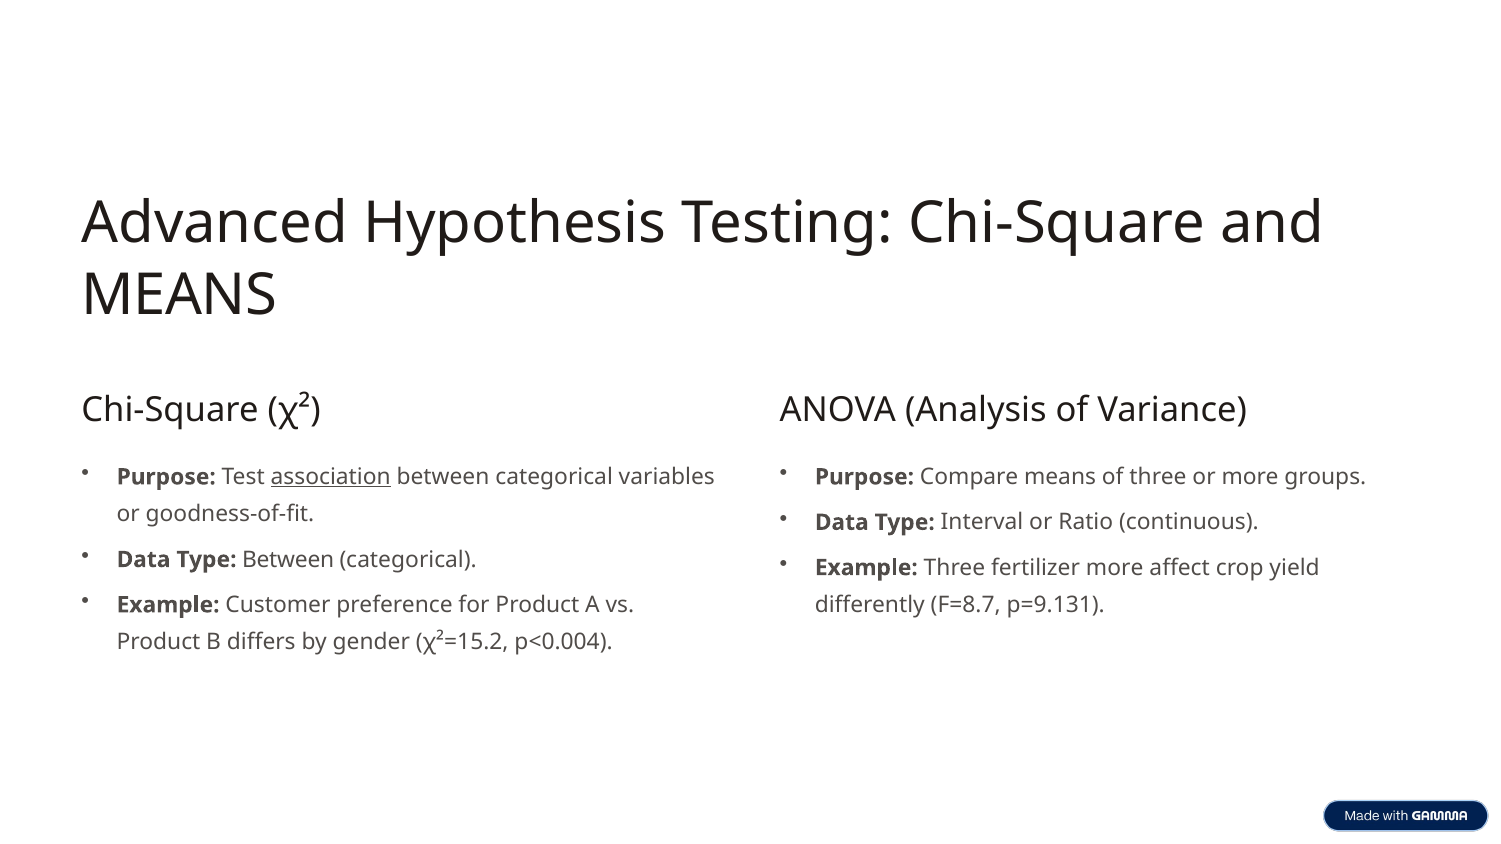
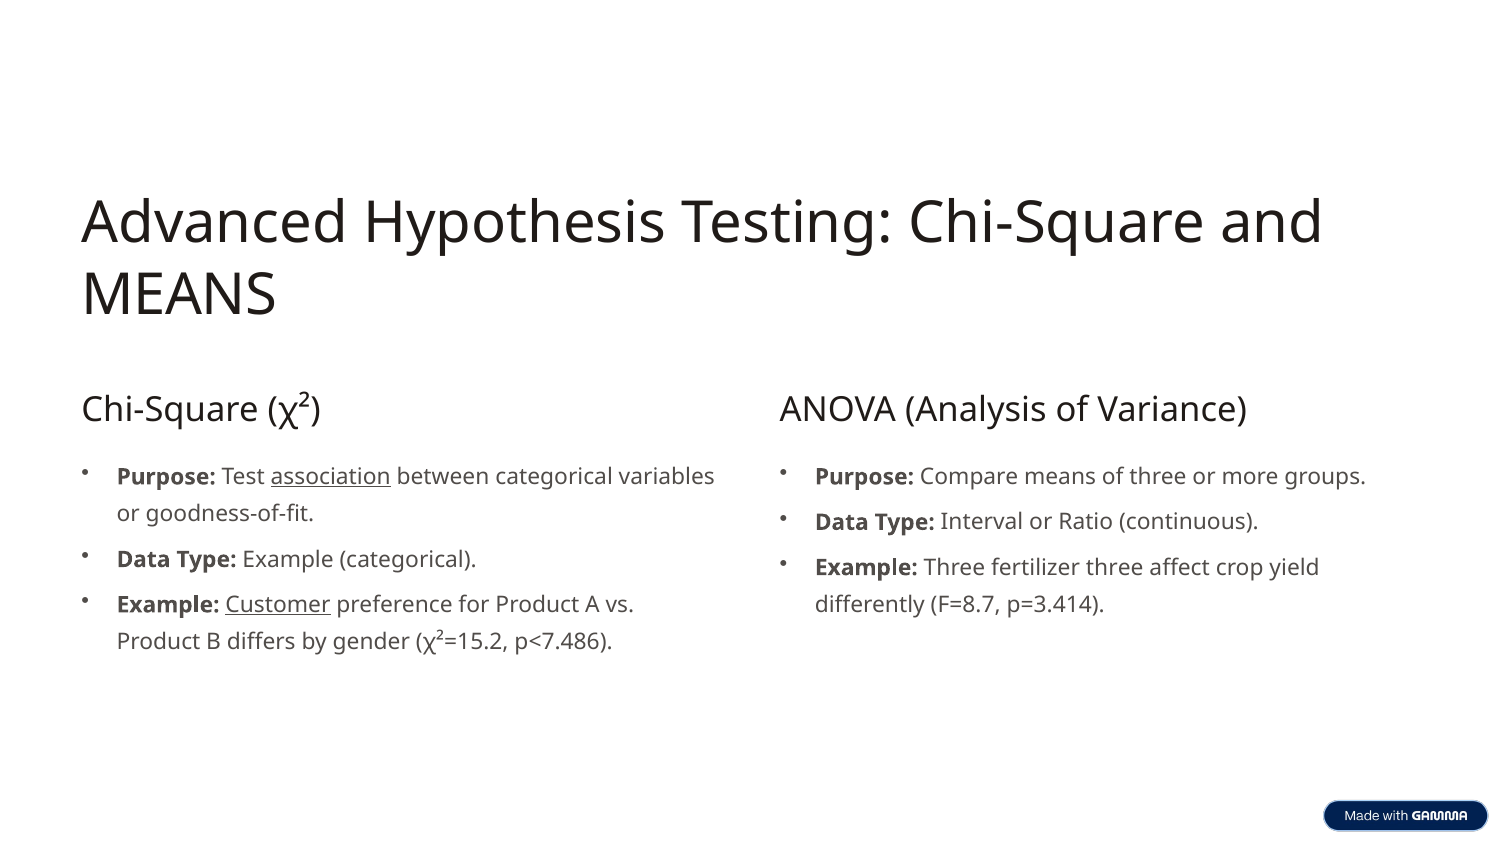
Type Between: Between -> Example
fertilizer more: more -> three
Customer underline: none -> present
p=9.131: p=9.131 -> p=3.414
p<0.004: p<0.004 -> p<7.486
